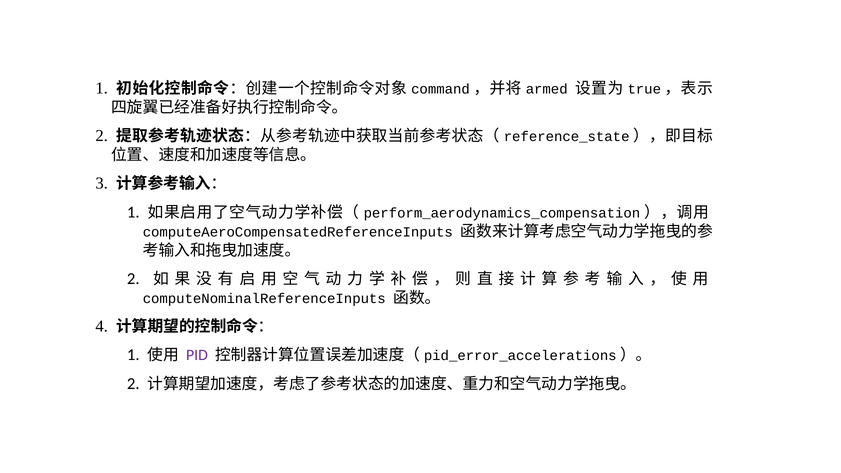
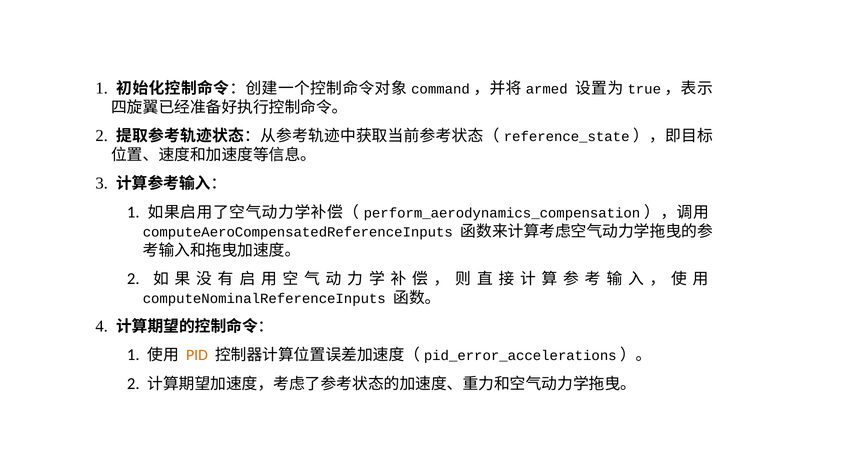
PID colour: purple -> orange
